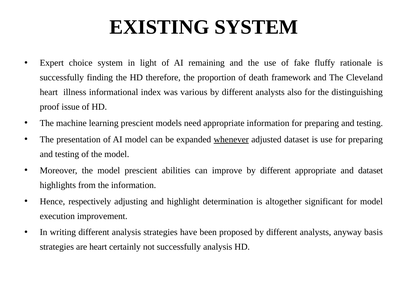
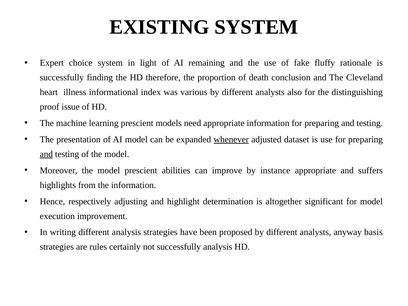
framework: framework -> conclusion
and at (46, 154) underline: none -> present
improve by different: different -> instance
and dataset: dataset -> suffers
are heart: heart -> rules
